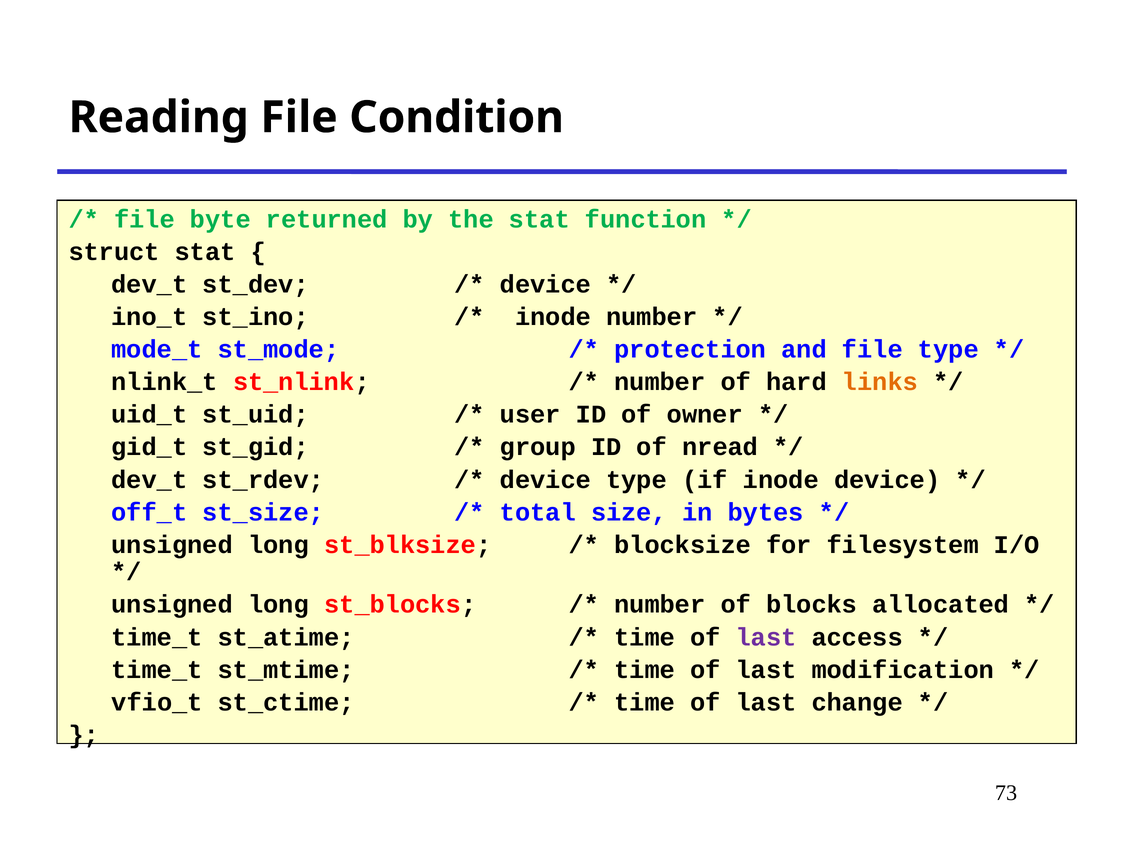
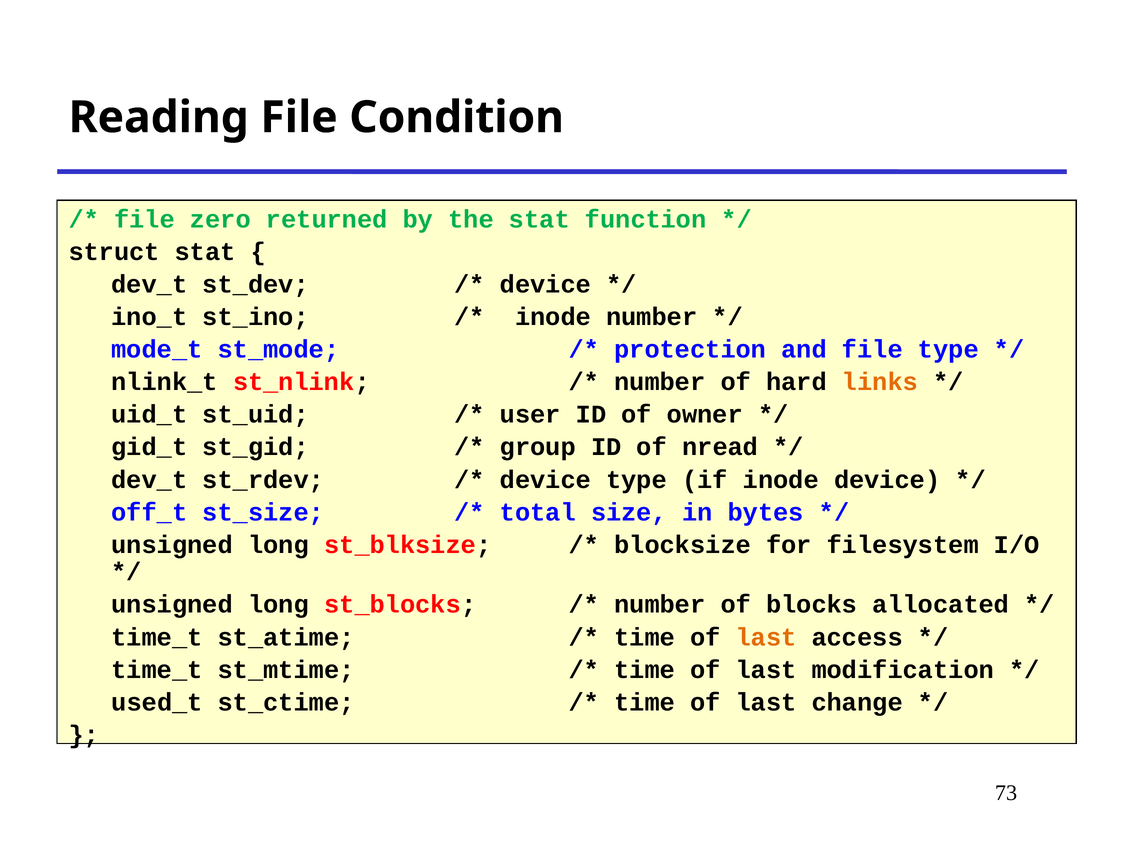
byte: byte -> zero
last at (766, 637) colour: purple -> orange
vfio_t: vfio_t -> used_t
